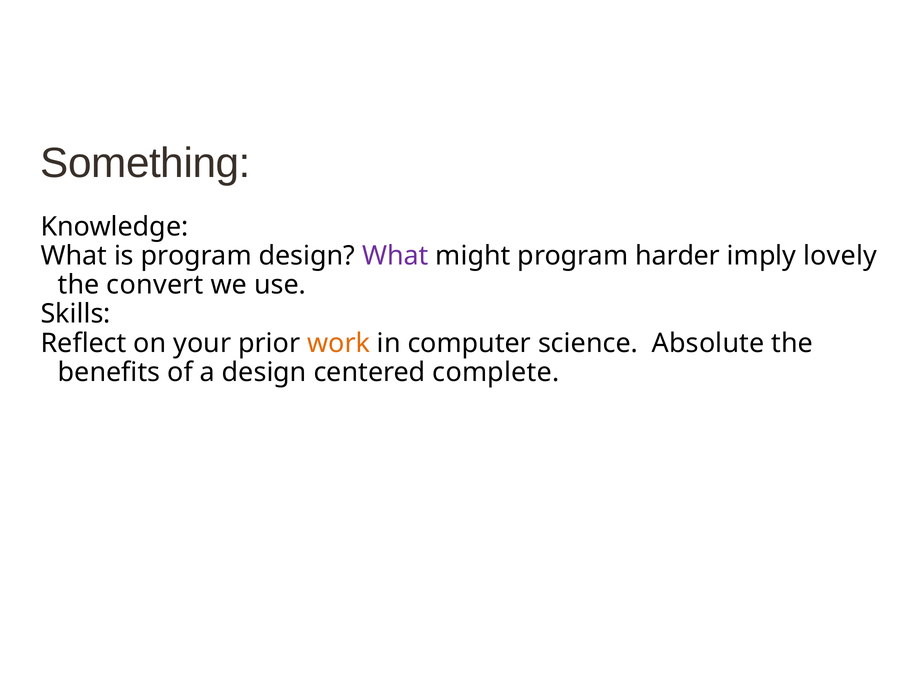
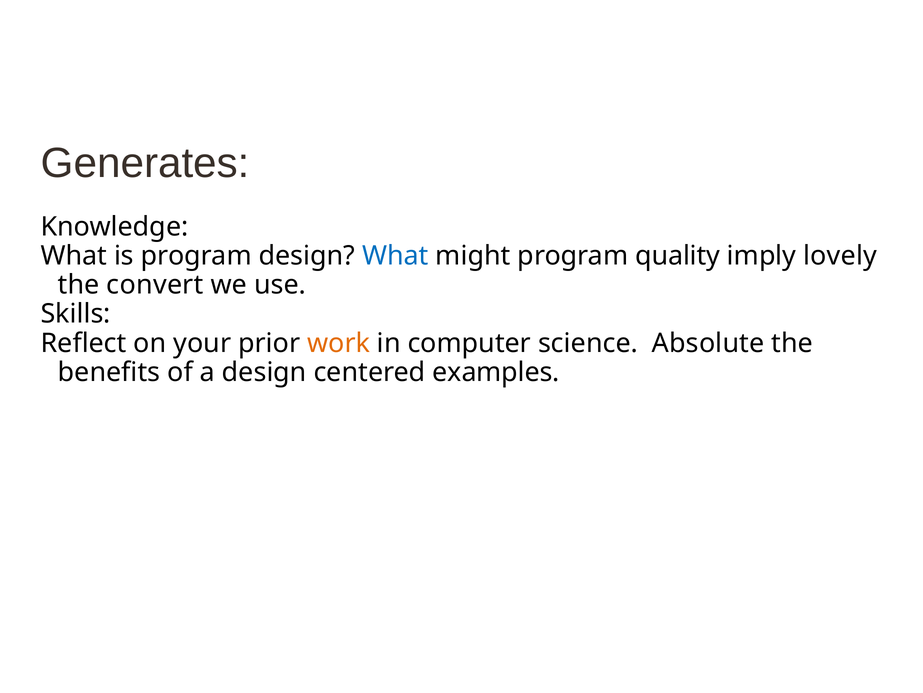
Something: Something -> Generates
What at (395, 256) colour: purple -> blue
harder: harder -> quality
complete: complete -> examples
